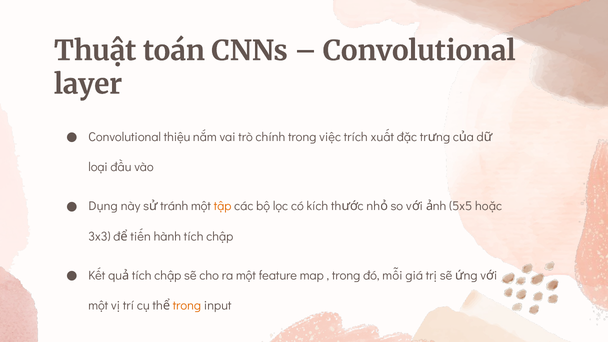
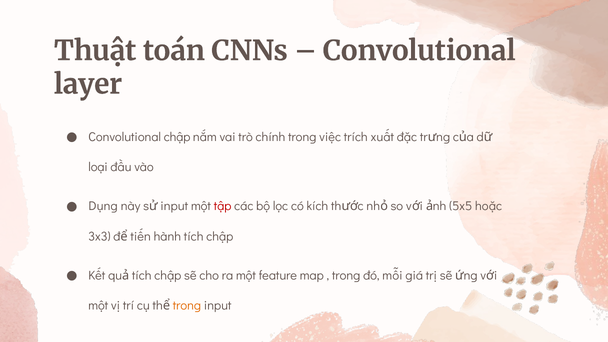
Convolutional thiệu: thiệu -> chập
tránh at (174, 206): tránh -> input
tập colour: orange -> red
